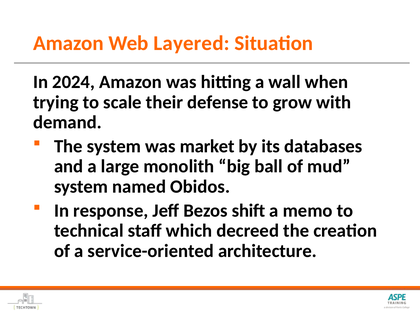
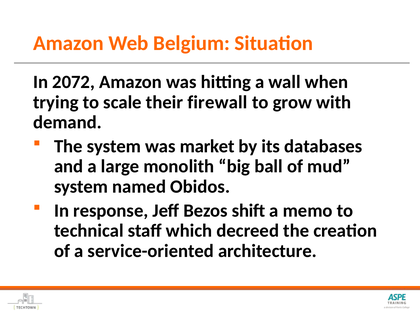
Layered: Layered -> Belgium
2024: 2024 -> 2072
defense: defense -> firewall
